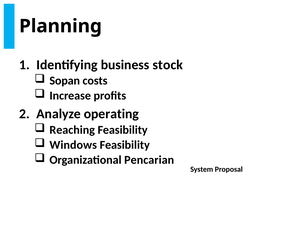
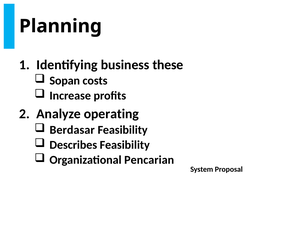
stock: stock -> these
Reaching: Reaching -> Berdasar
Windows: Windows -> Describes
